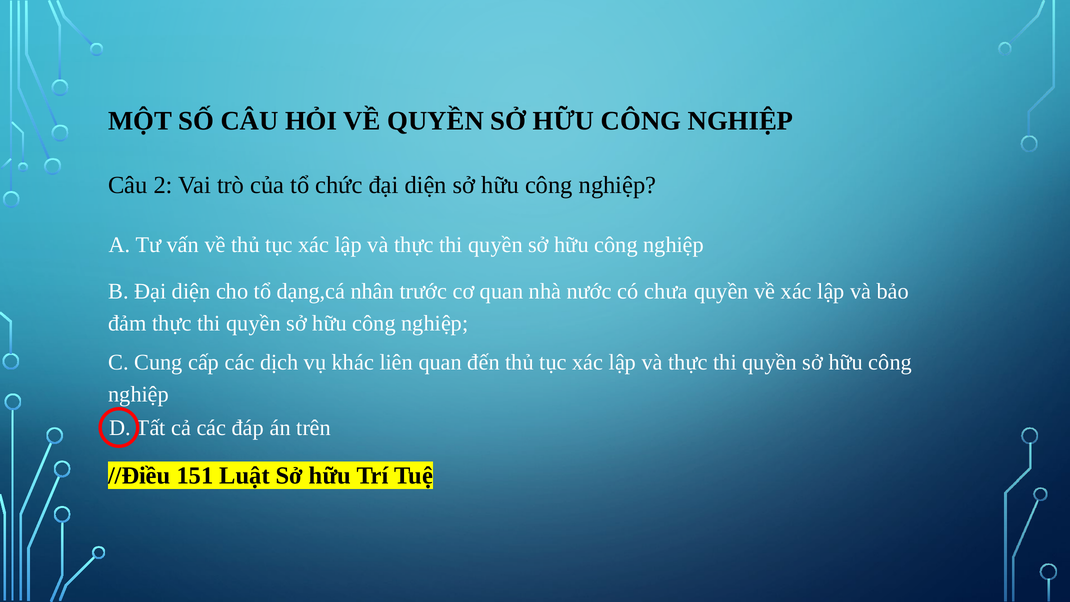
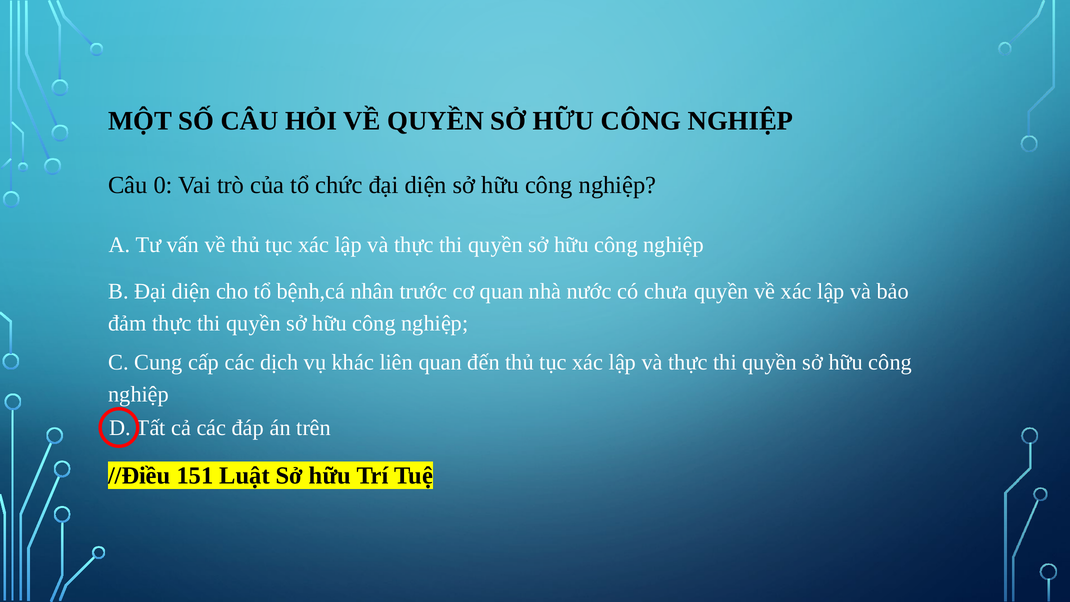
2: 2 -> 0
dạng,cá: dạng,cá -> bệnh,cá
